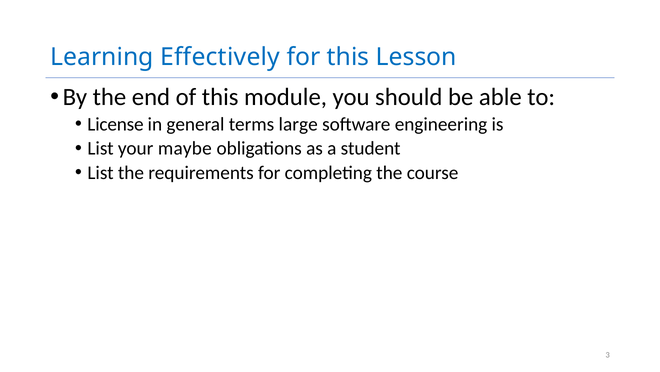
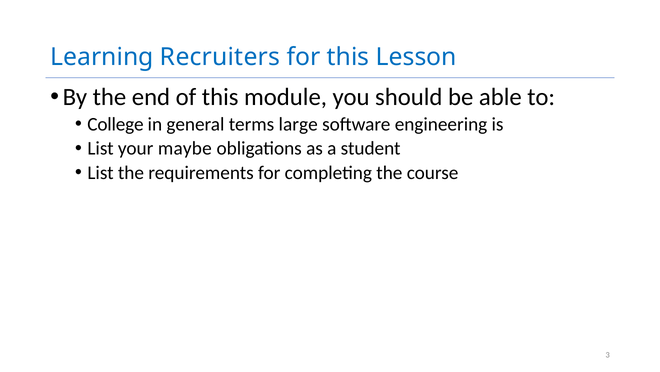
Effectively: Effectively -> Recruiters
License: License -> College
